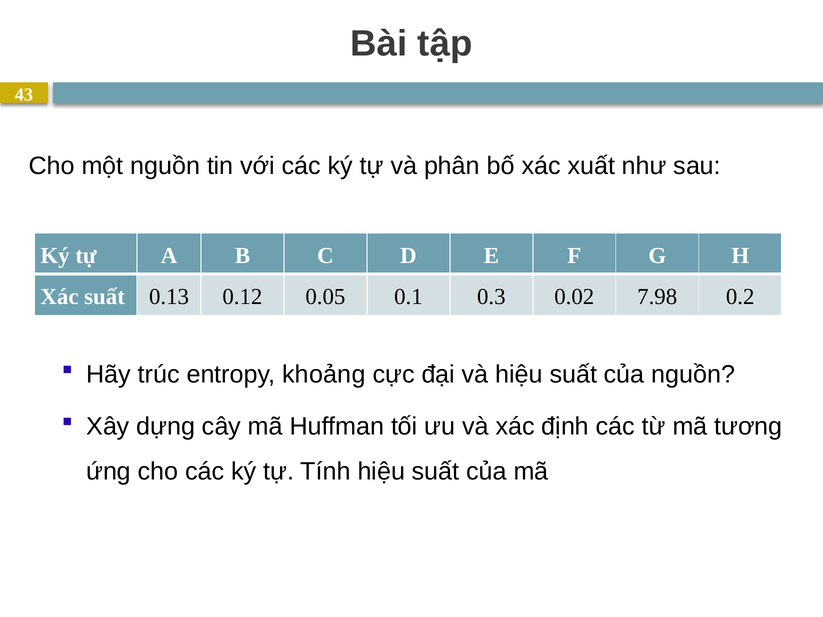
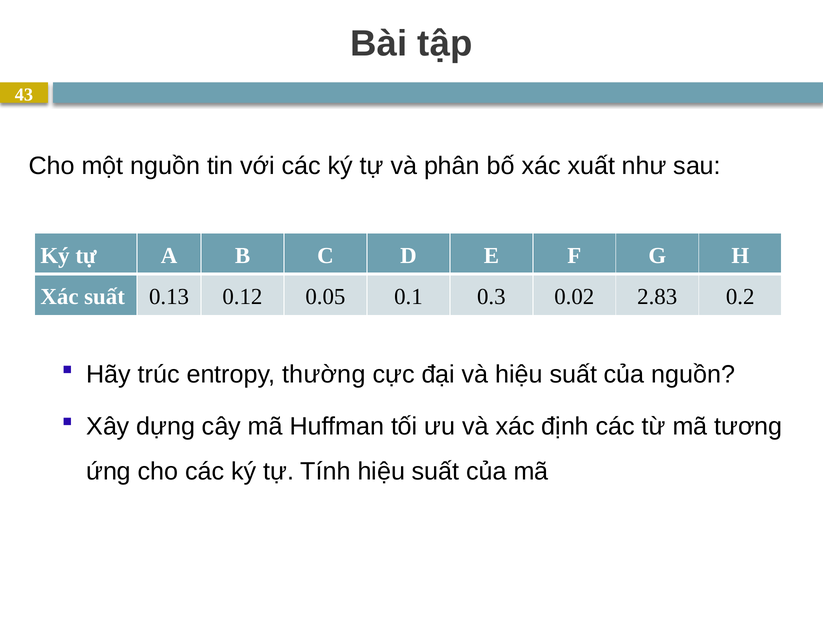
7.98: 7.98 -> 2.83
khoảng: khoảng -> thường
